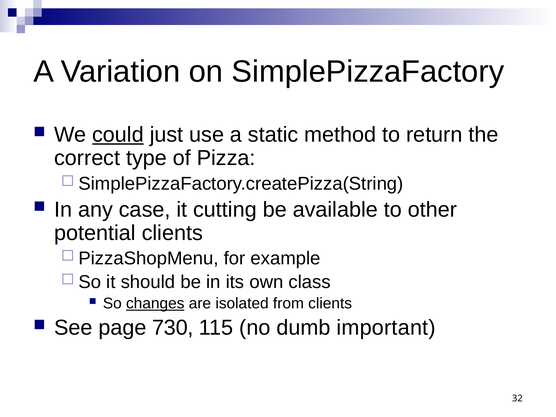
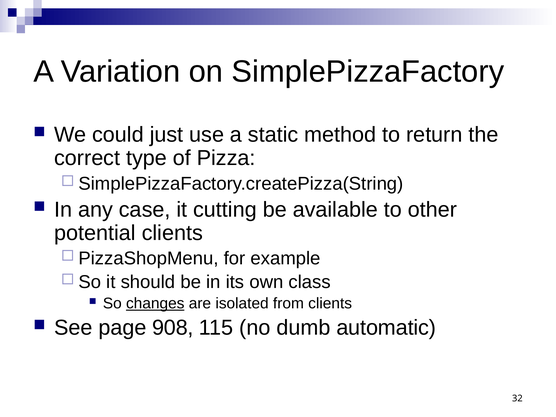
could underline: present -> none
730: 730 -> 908
important: important -> automatic
